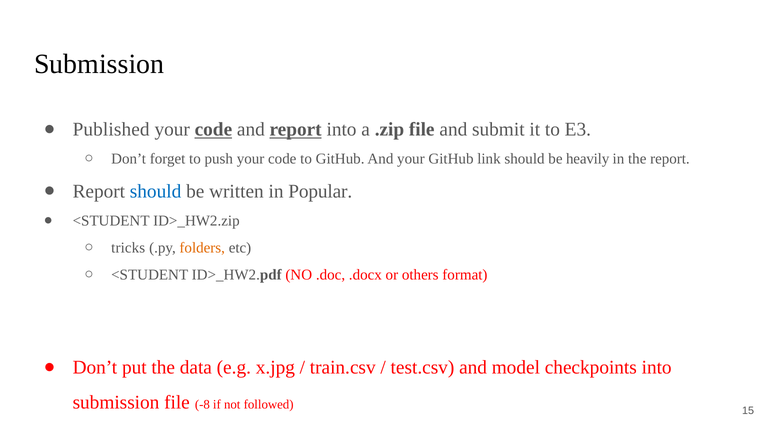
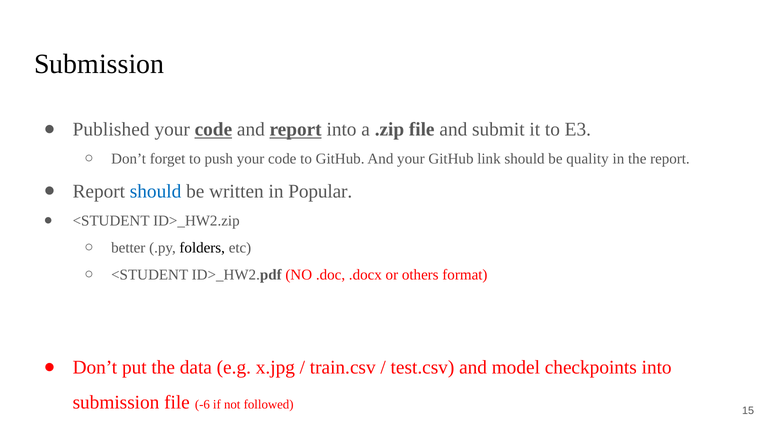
heavily: heavily -> quality
tricks: tricks -> better
folders colour: orange -> black
-8: -8 -> -6
